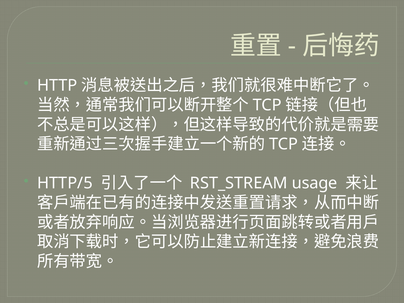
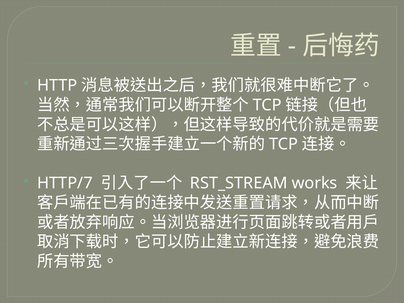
HTTP/5: HTTP/5 -> HTTP/7
usage: usage -> works
